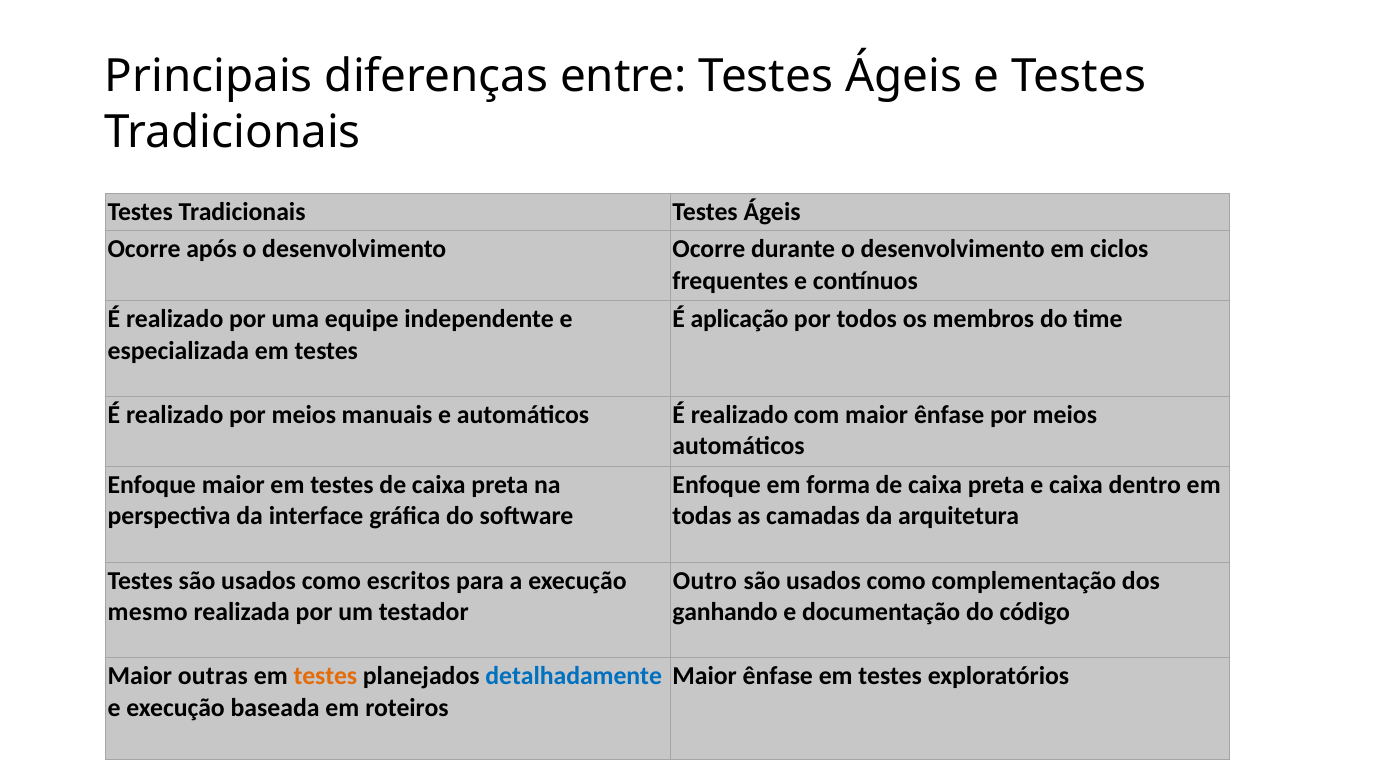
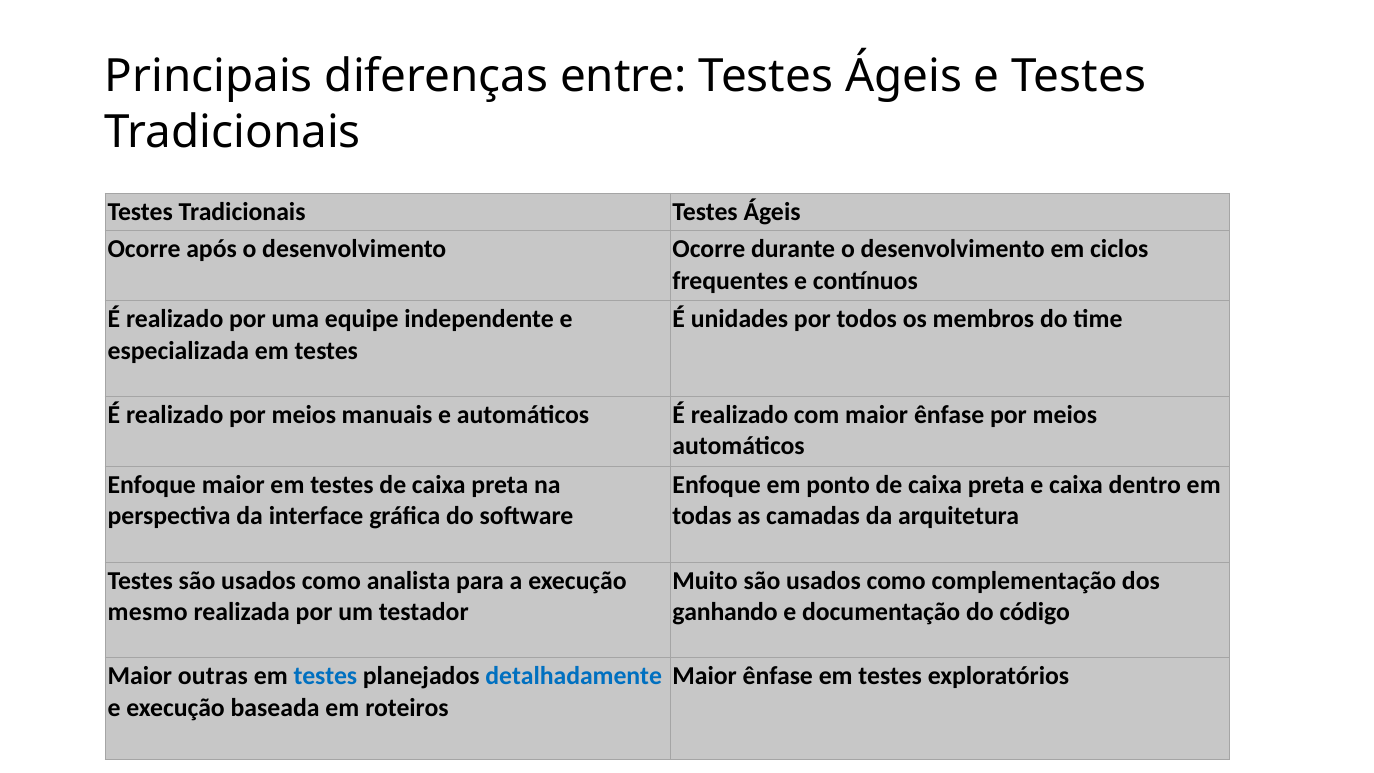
aplicação: aplicação -> unidades
forma: forma -> ponto
escritos: escritos -> analista
Outro: Outro -> Muito
testes at (325, 676) colour: orange -> blue
